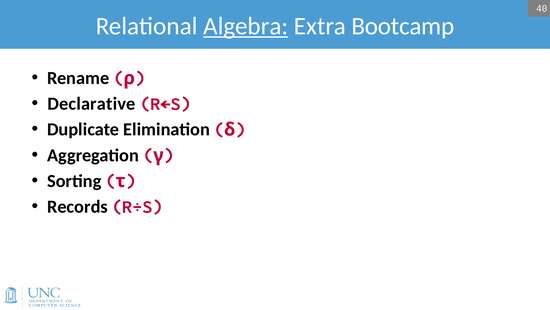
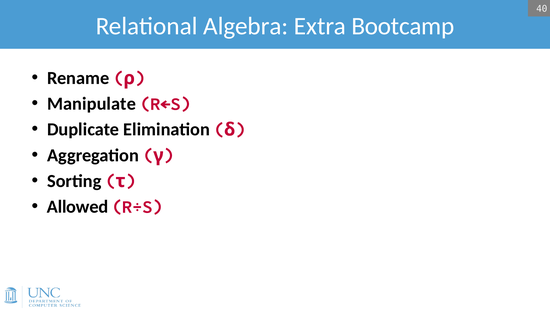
Algebra underline: present -> none
Declarative: Declarative -> Manipulate
Records: Records -> Allowed
